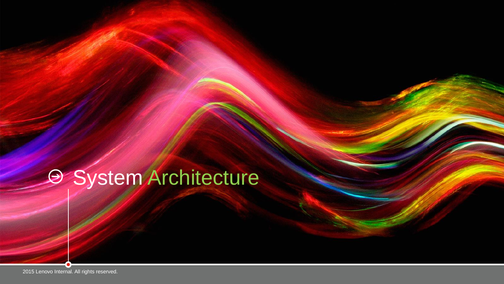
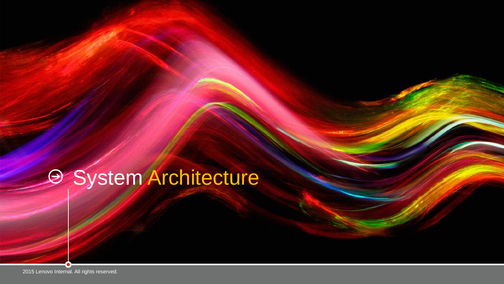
Architecture colour: light green -> yellow
